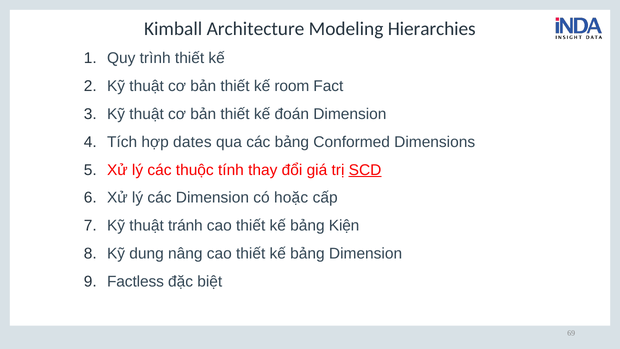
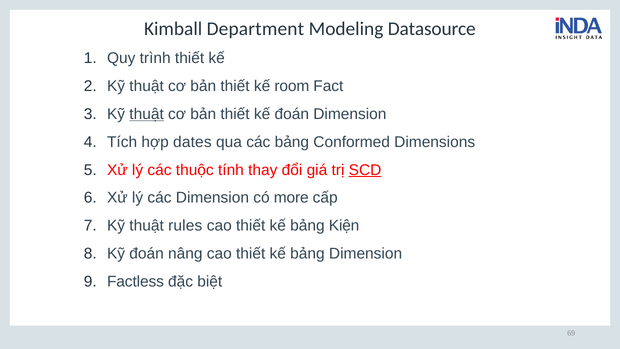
Architecture: Architecture -> Department
Hierarchies: Hierarchies -> Datasource
thuật at (147, 114) underline: none -> present
hoặc: hoặc -> more
tránh: tránh -> rules
Kỹ dung: dung -> đoán
